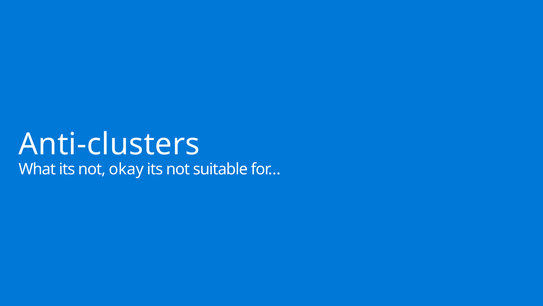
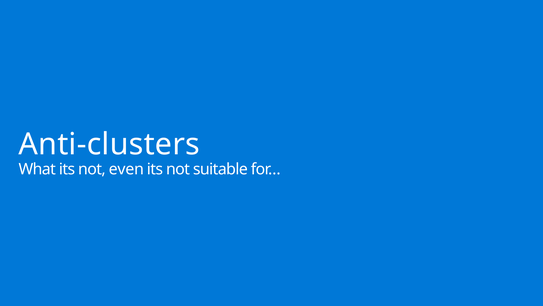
okay: okay -> even
